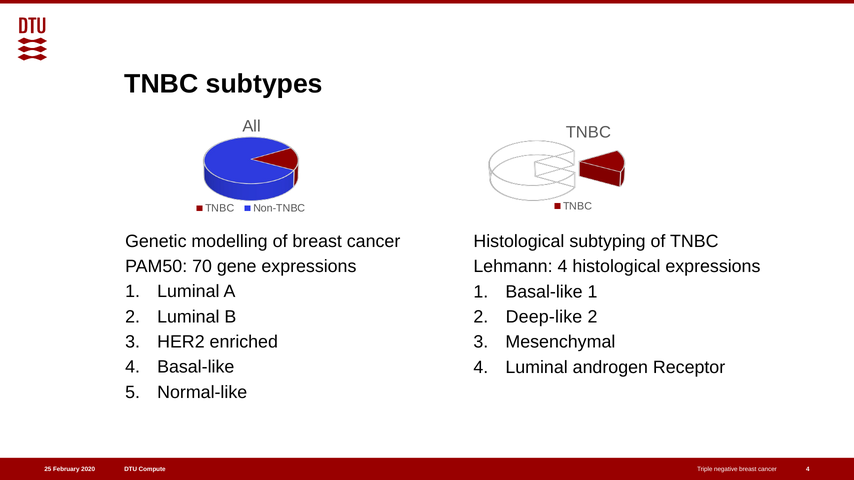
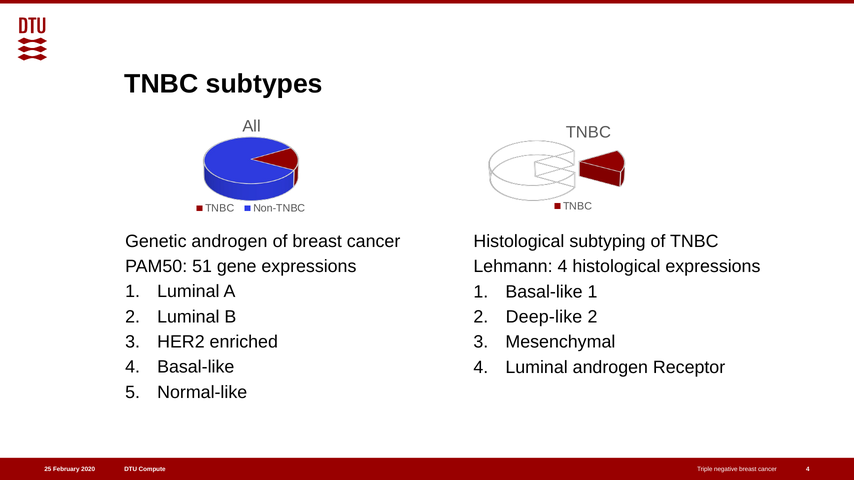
Genetic modelling: modelling -> androgen
70: 70 -> 51
